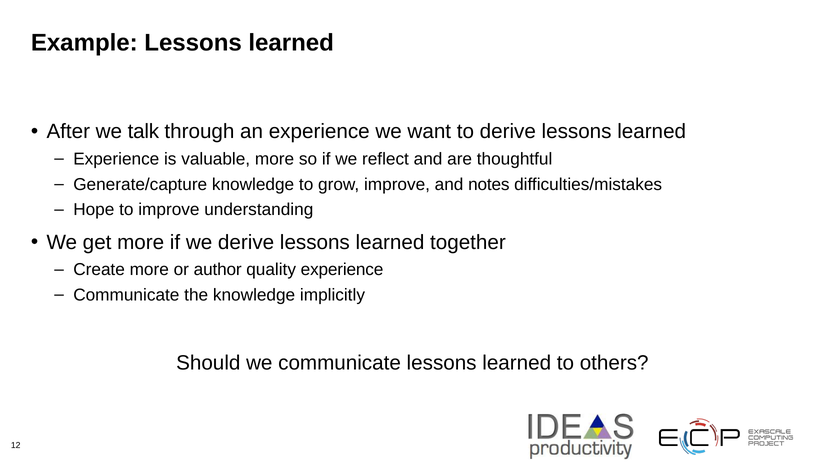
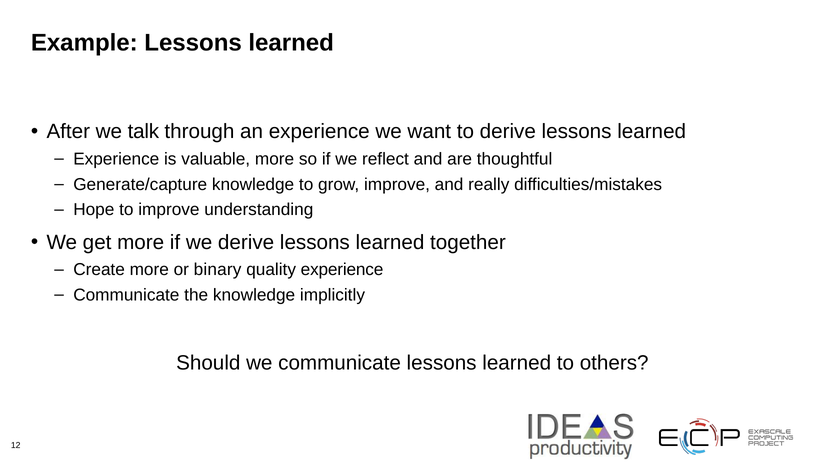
notes: notes -> really
author: author -> binary
